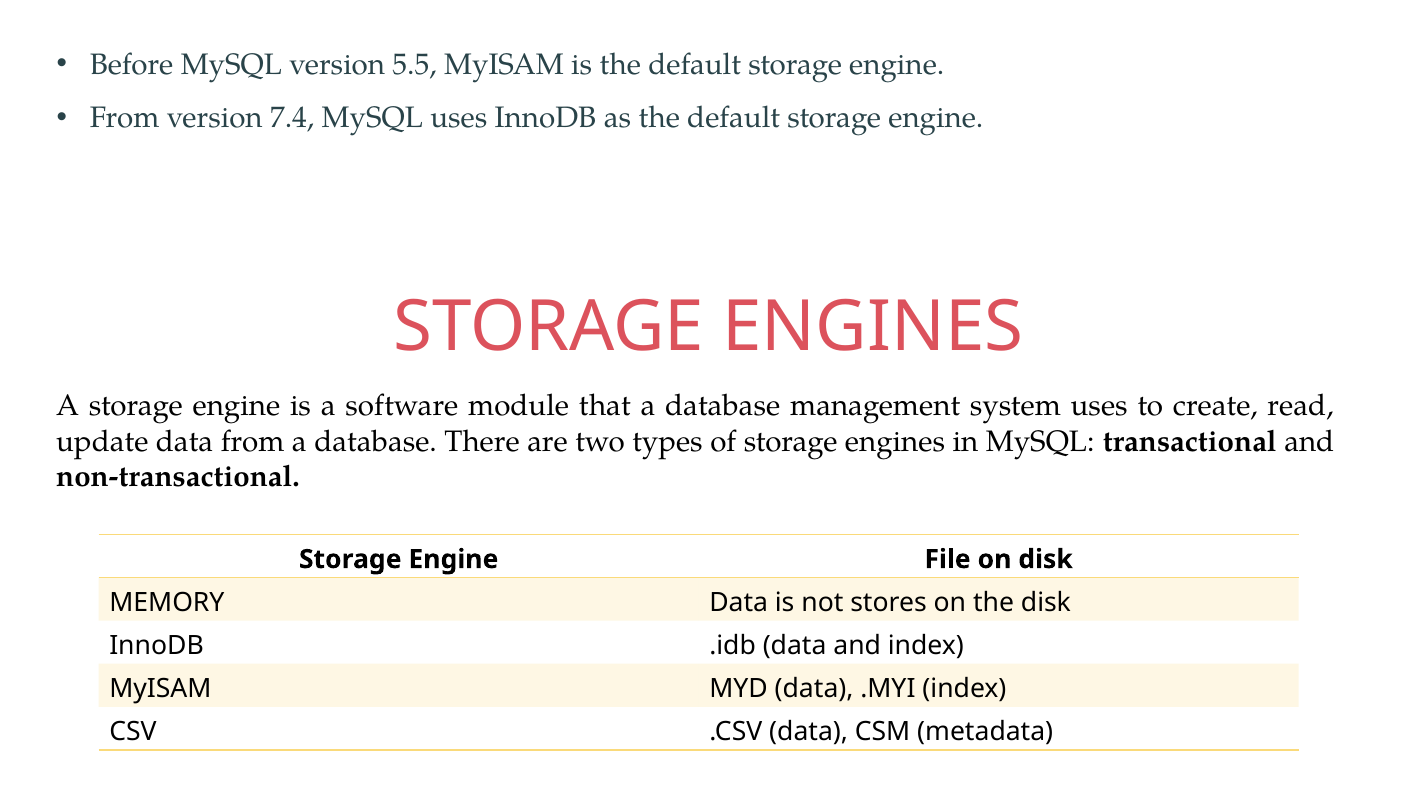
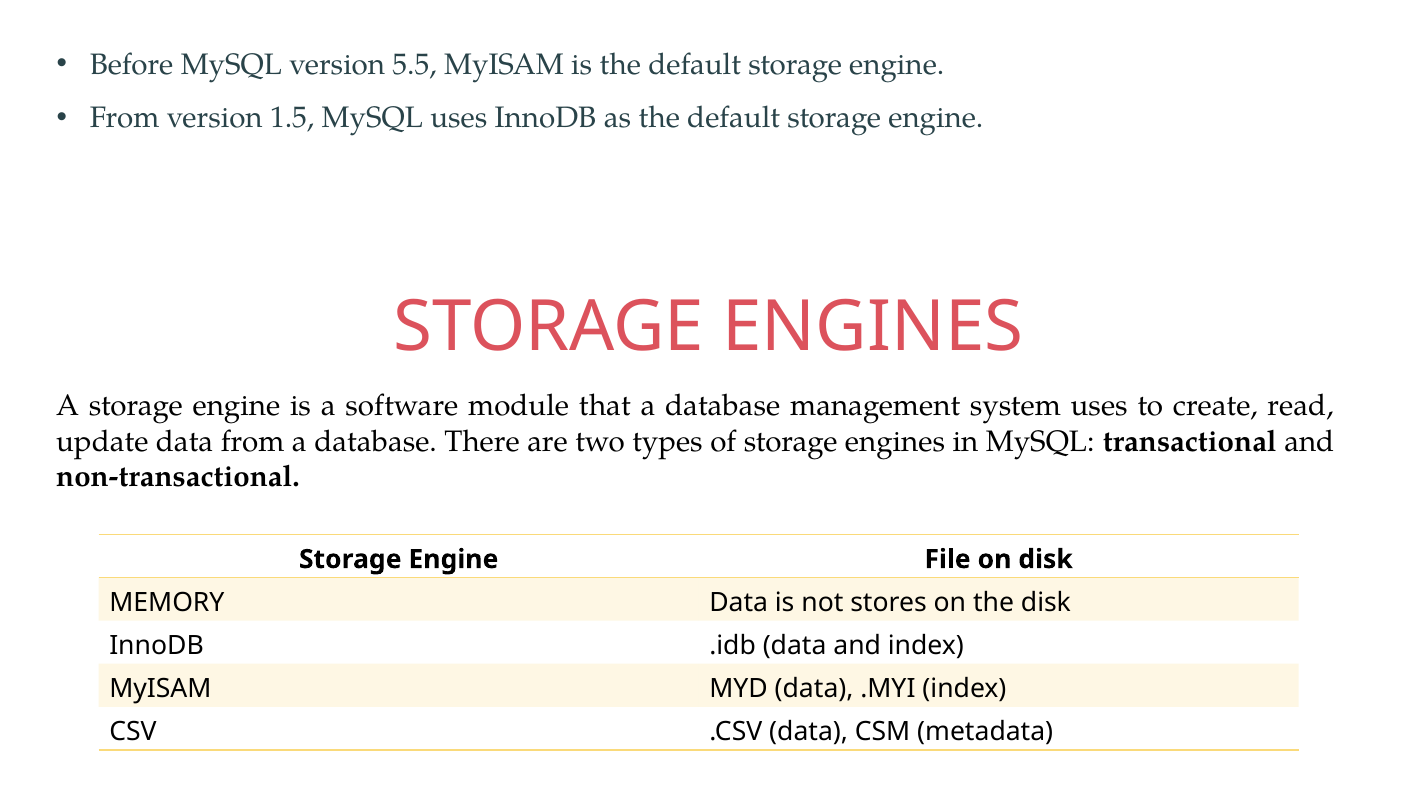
7.4: 7.4 -> 1.5
